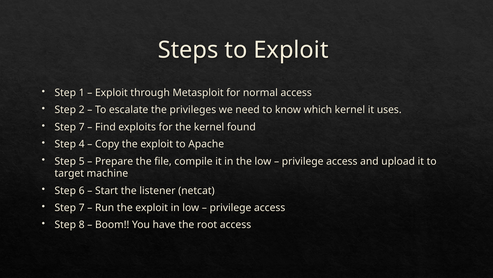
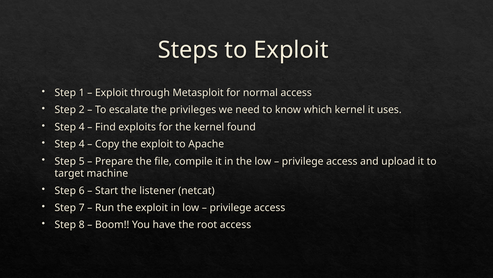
7 at (82, 127): 7 -> 4
